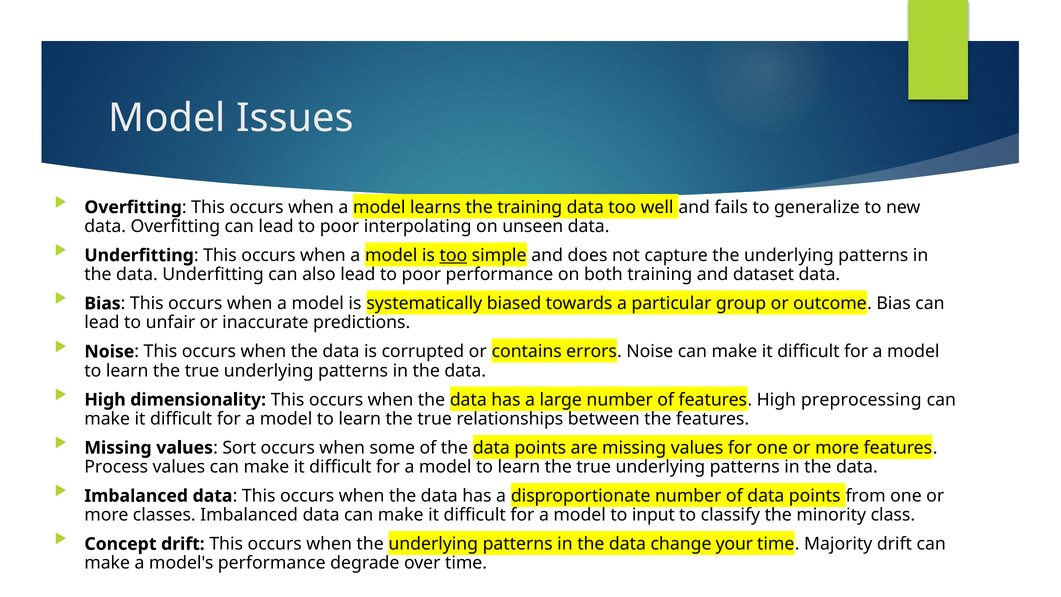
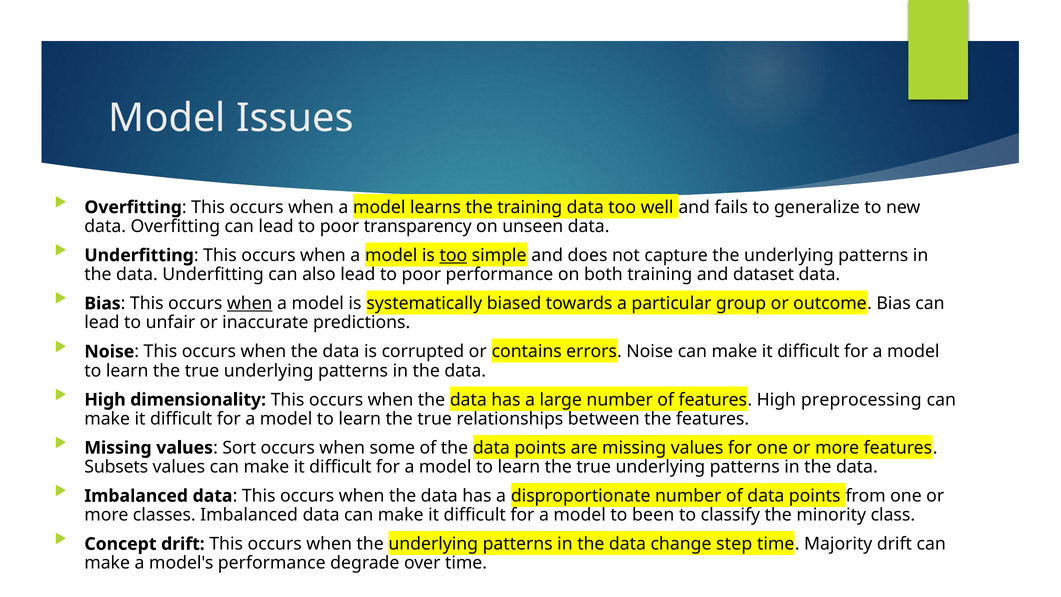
interpolating: interpolating -> transparency
when at (250, 303) underline: none -> present
Process: Process -> Subsets
input: input -> been
your: your -> step
